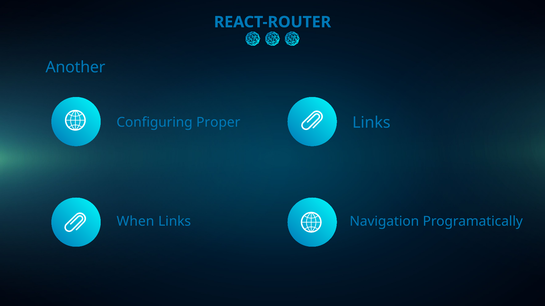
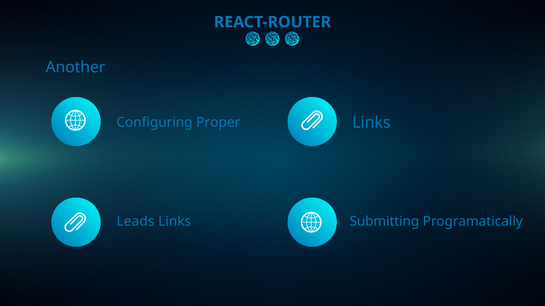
When: When -> Leads
Navigation: Navigation -> Submitting
